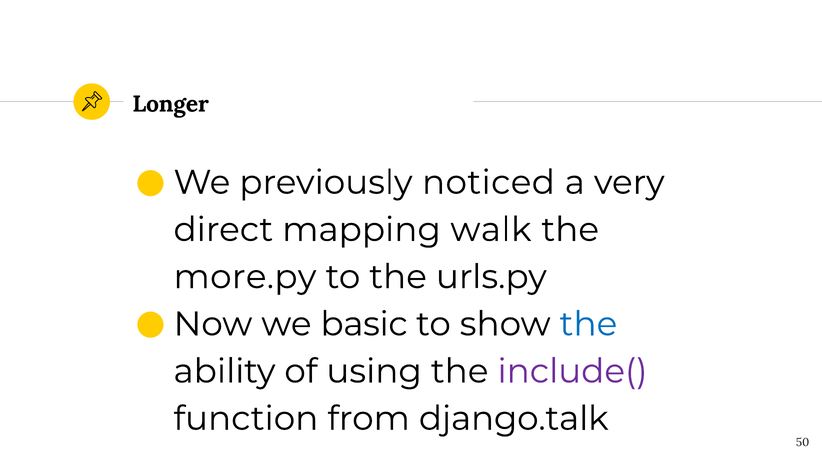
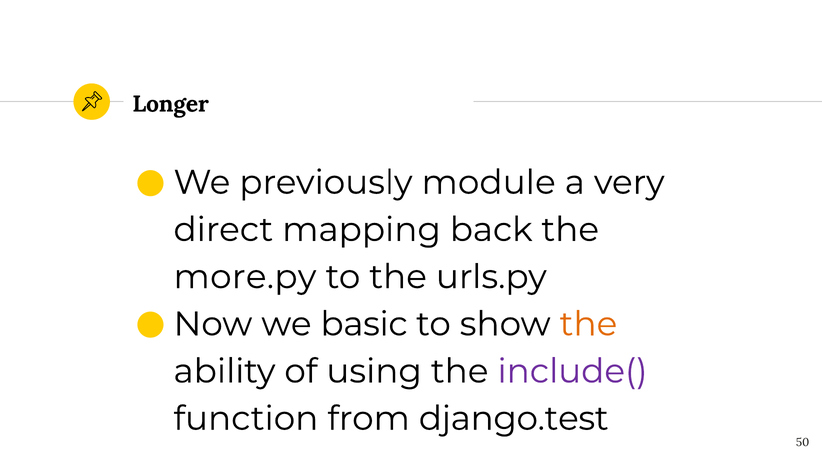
noticed: noticed -> module
walk: walk -> back
the at (588, 324) colour: blue -> orange
django.talk: django.talk -> django.test
